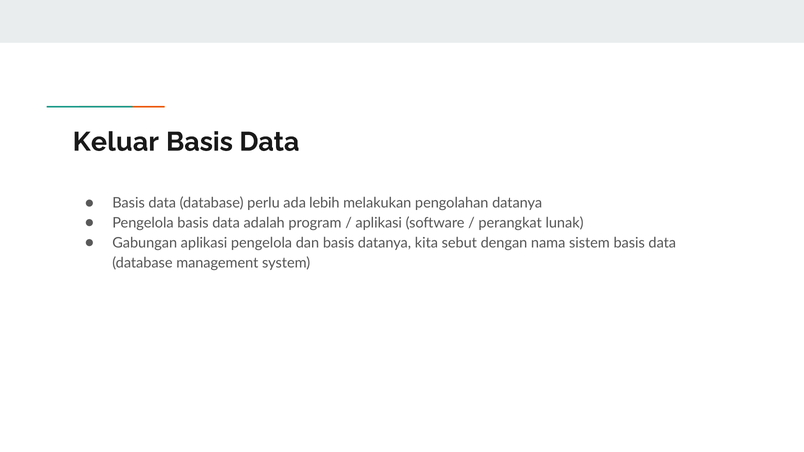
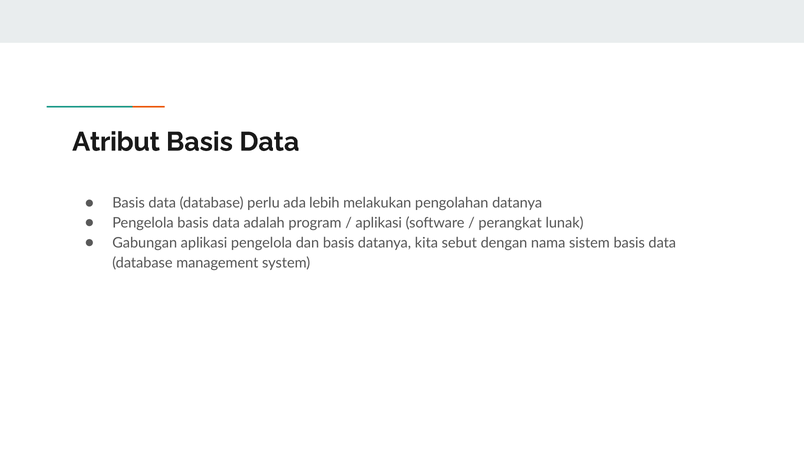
Keluar: Keluar -> Atribut
